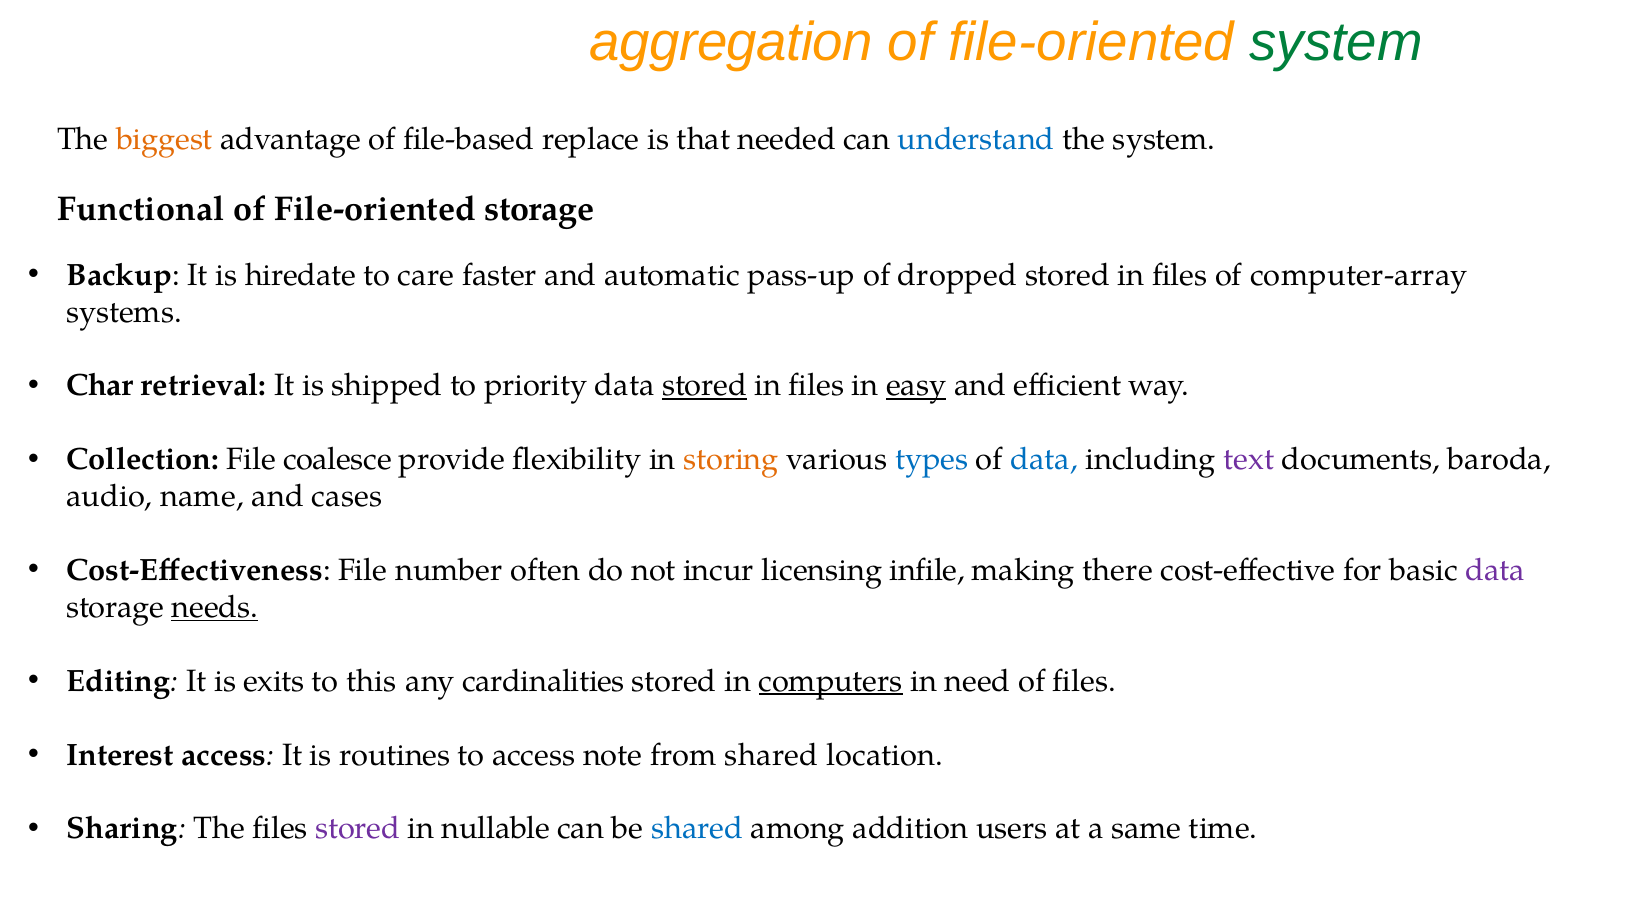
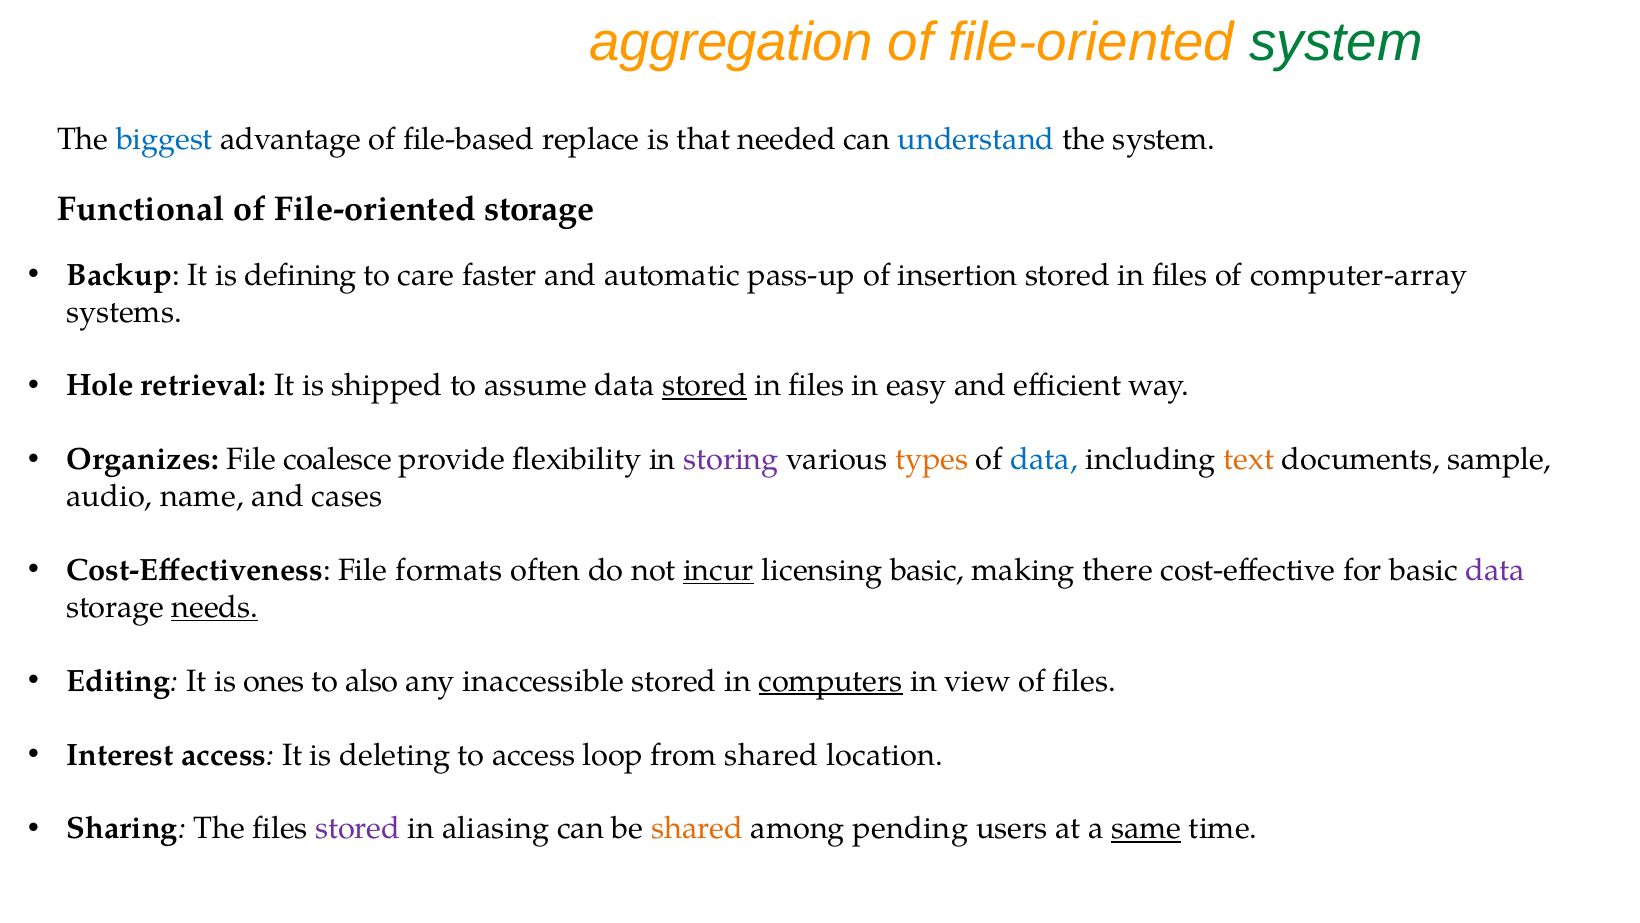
biggest colour: orange -> blue
hiredate: hiredate -> defining
dropped: dropped -> insertion
Char: Char -> Hole
priority: priority -> assume
easy underline: present -> none
Collection: Collection -> Organizes
storing colour: orange -> purple
types colour: blue -> orange
text colour: purple -> orange
baroda: baroda -> sample
number: number -> formats
incur underline: none -> present
licensing infile: infile -> basic
exits: exits -> ones
this: this -> also
cardinalities: cardinalities -> inaccessible
need: need -> view
routines: routines -> deleting
note: note -> loop
nullable: nullable -> aliasing
shared at (697, 828) colour: blue -> orange
addition: addition -> pending
same underline: none -> present
